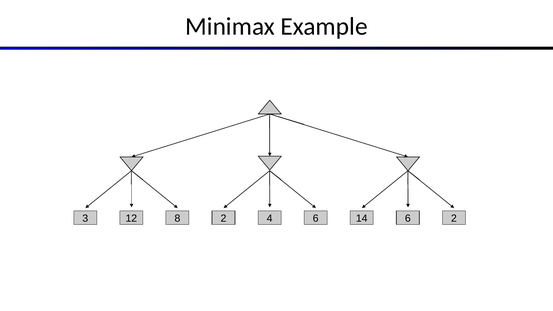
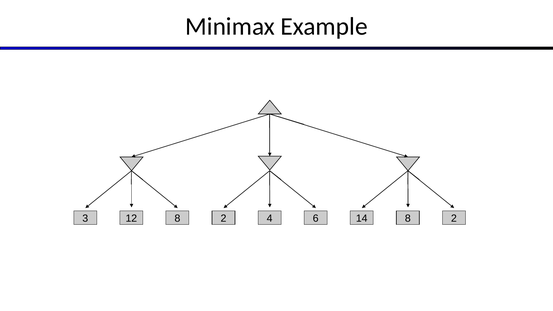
8 6: 6 -> 8
